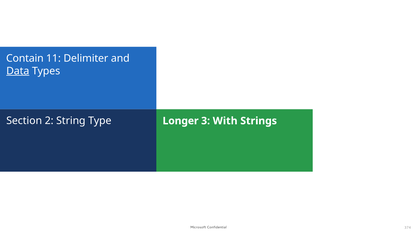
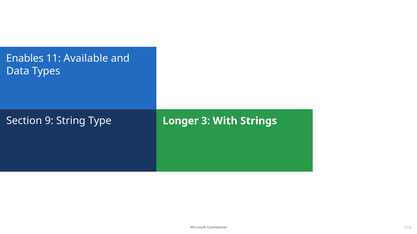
Contain: Contain -> Enables
Delimiter: Delimiter -> Available
Data underline: present -> none
2: 2 -> 9
